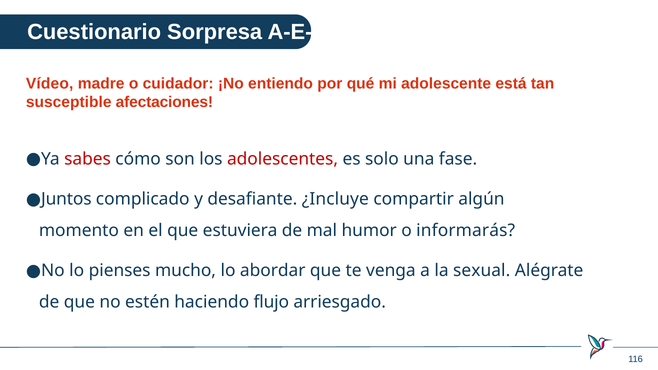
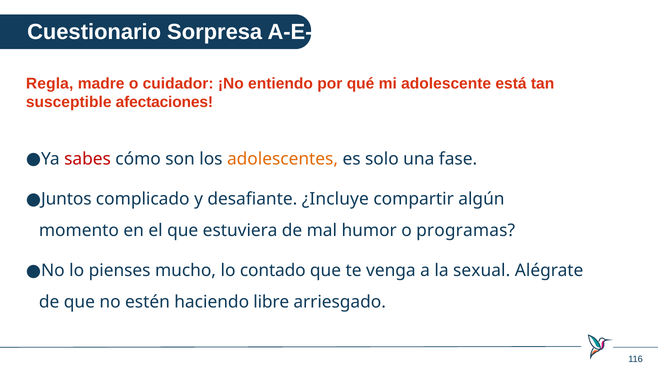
Vídeo: Vídeo -> Regla
adolescentes colour: red -> orange
informarás: informarás -> programas
abordar: abordar -> contado
flujo: flujo -> libre
